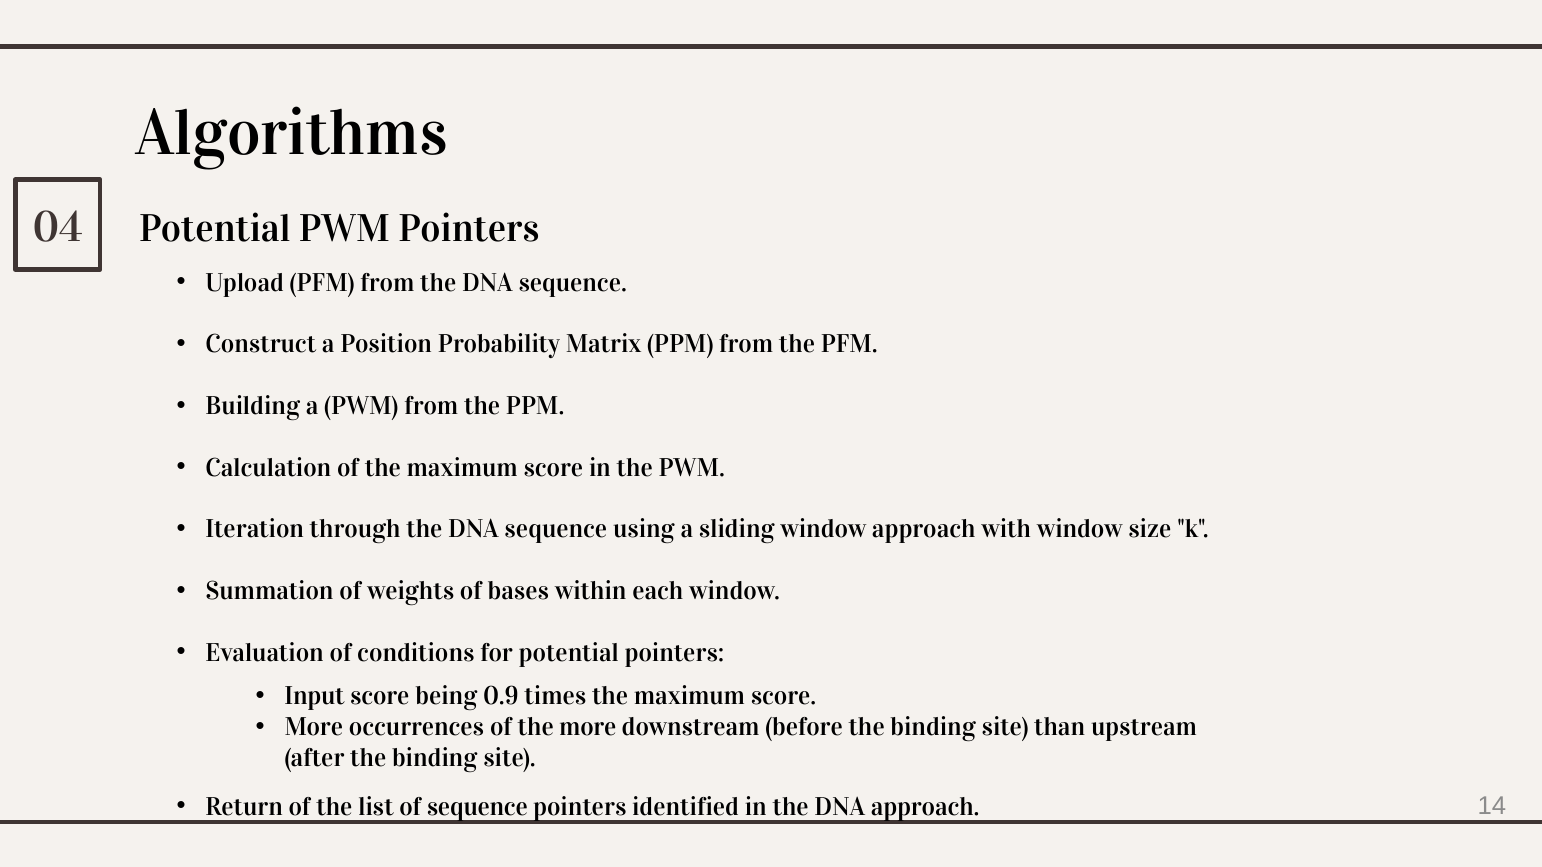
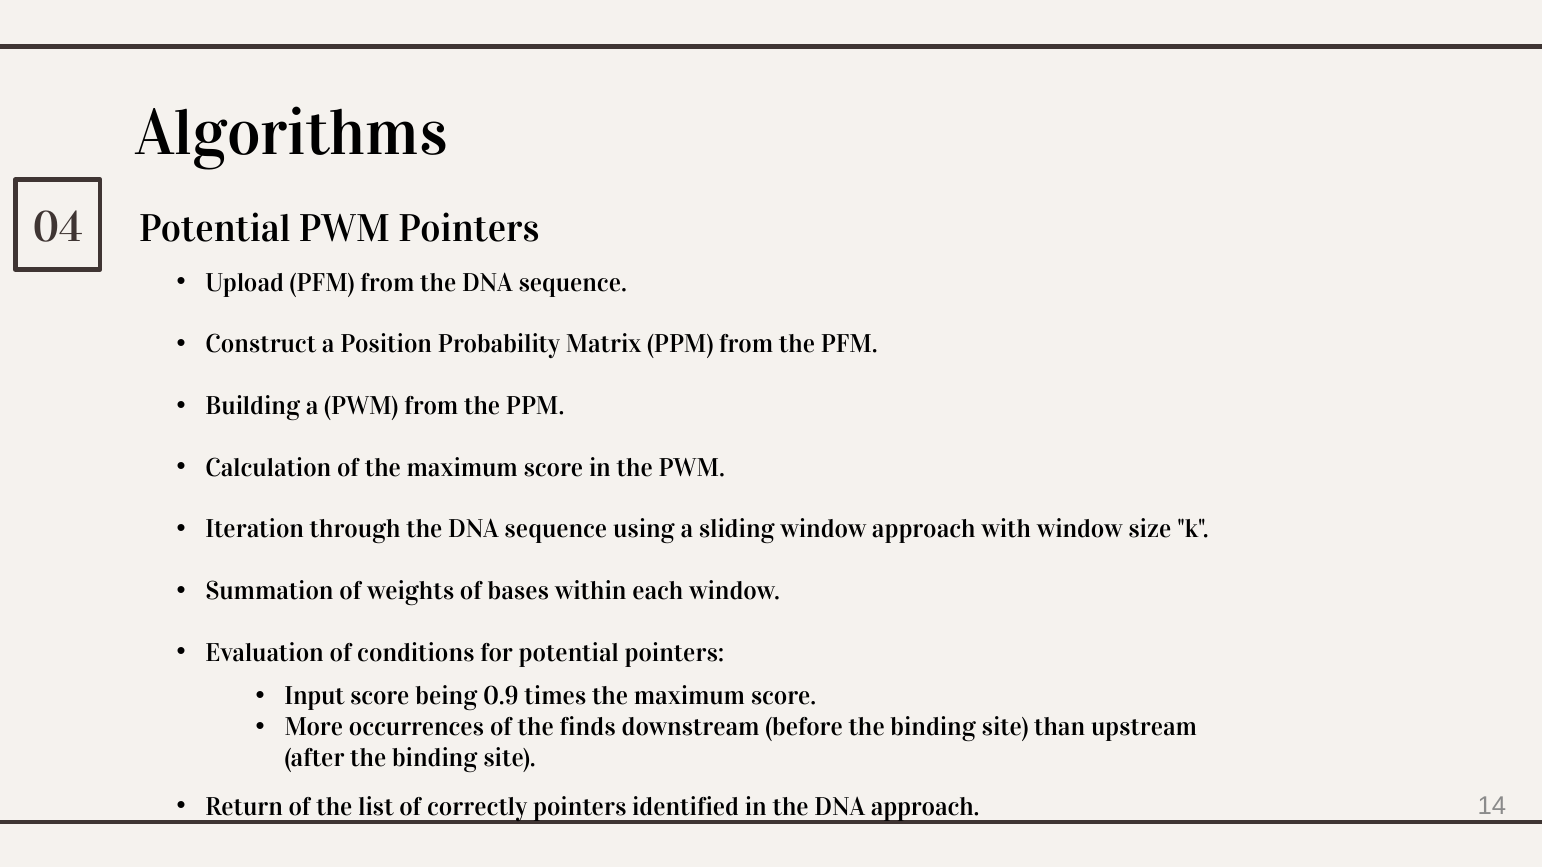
the more: more -> finds
of sequence: sequence -> correctly
